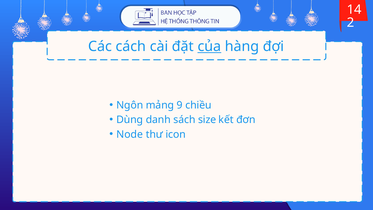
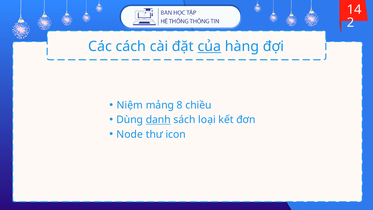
Ngôn: Ngôn -> Niệm
9: 9 -> 8
danh underline: none -> present
size: size -> loại
